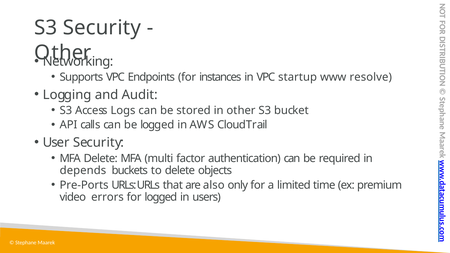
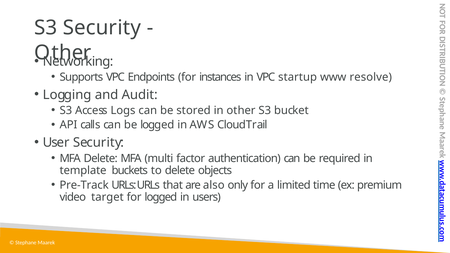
depends: depends -> template
Pre-Ports: Pre-Ports -> Pre-Track
errors: errors -> target
